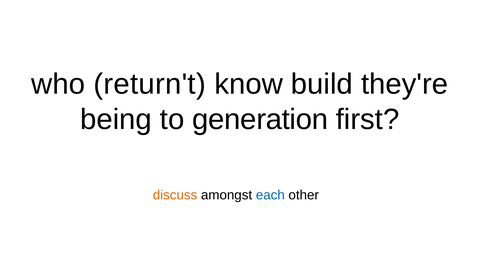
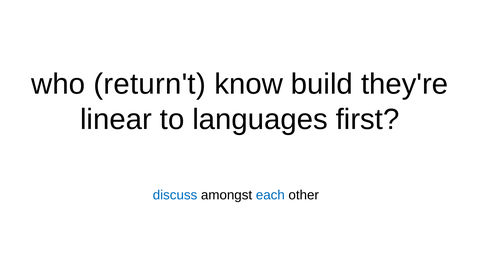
being: being -> linear
generation: generation -> languages
discuss colour: orange -> blue
